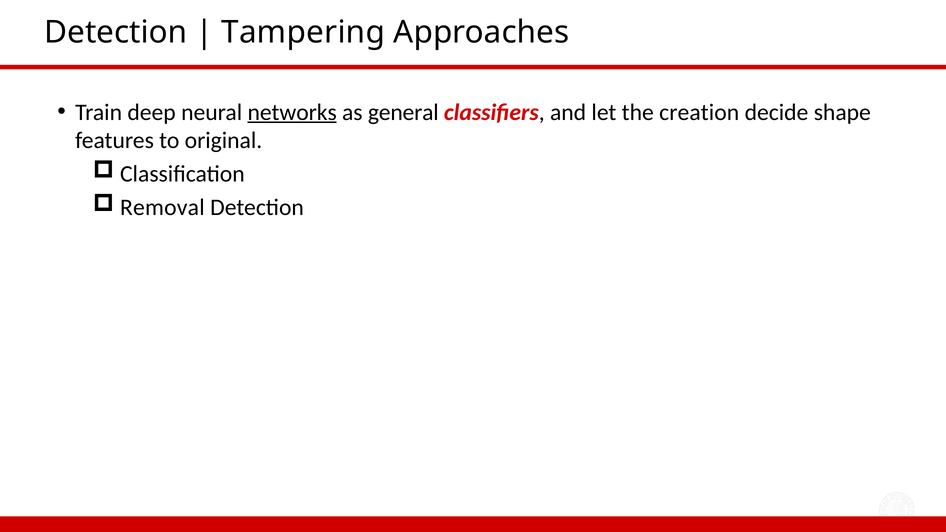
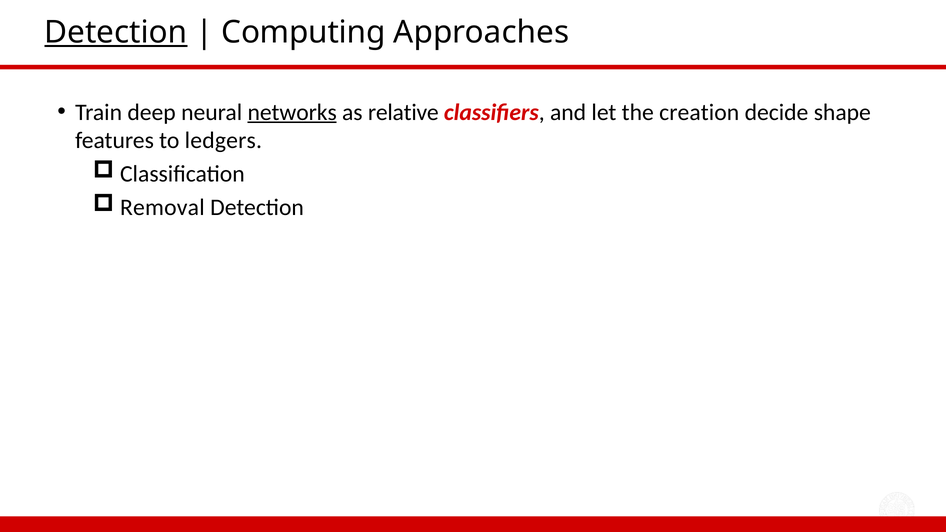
Detection at (116, 32) underline: none -> present
Tampering: Tampering -> Computing
general: general -> relative
original: original -> ledgers
